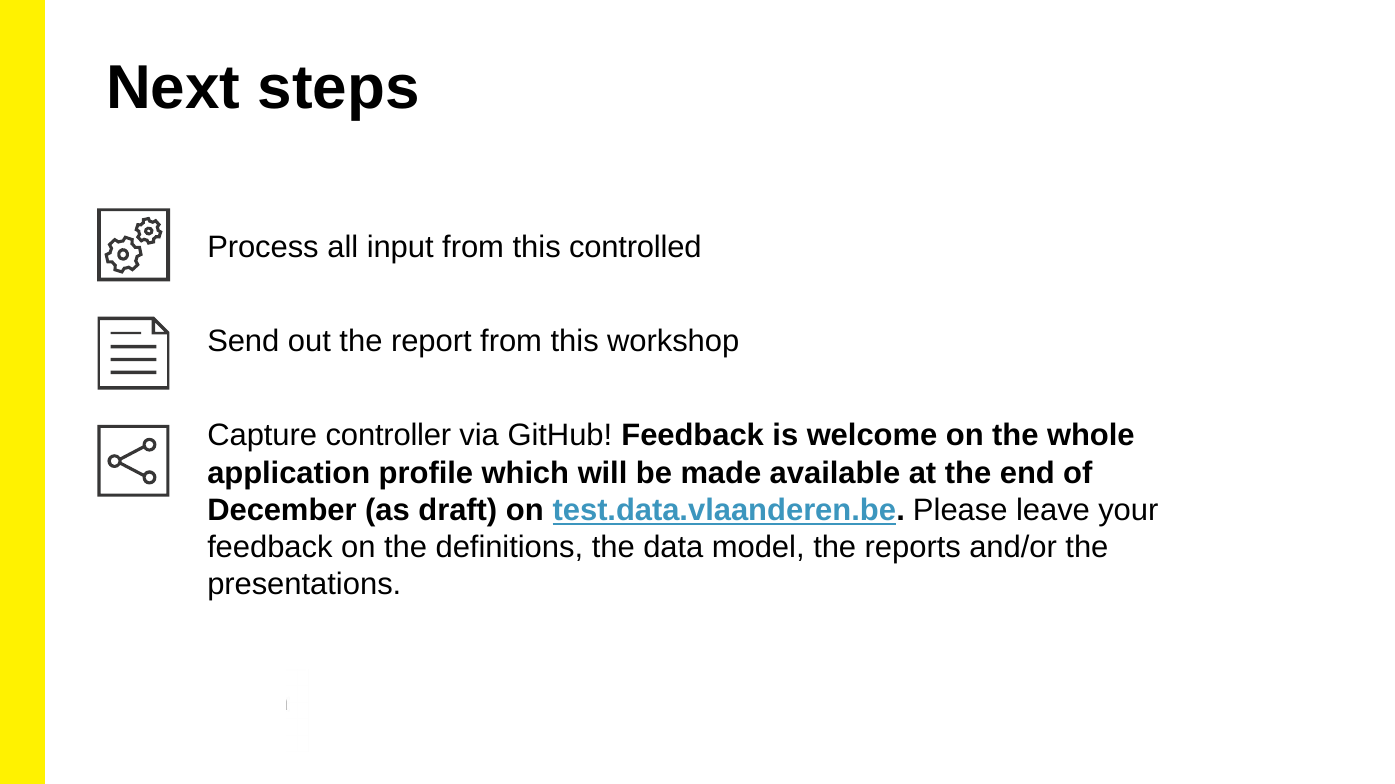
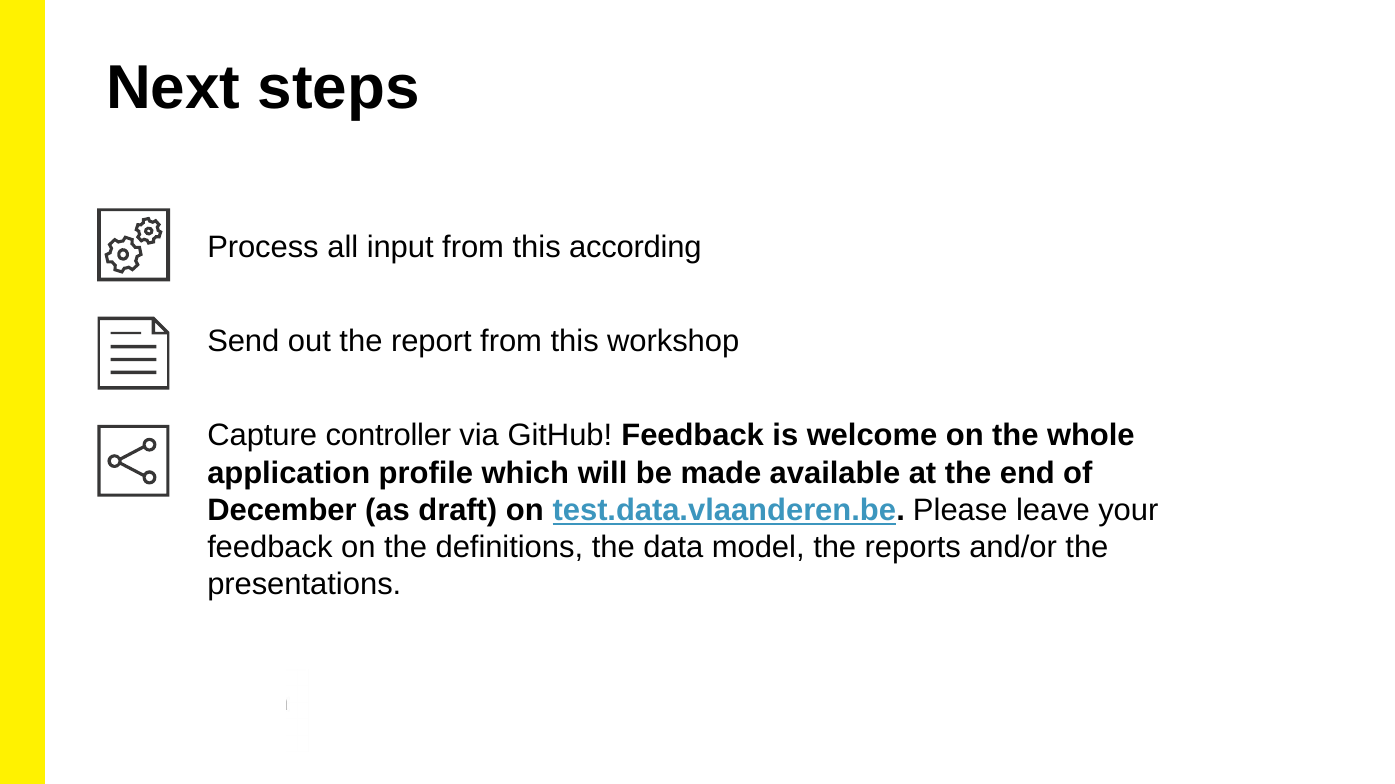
controlled: controlled -> according
